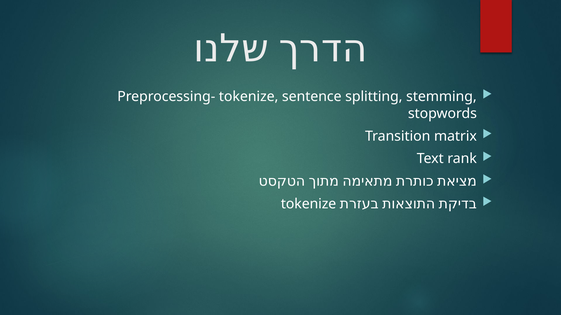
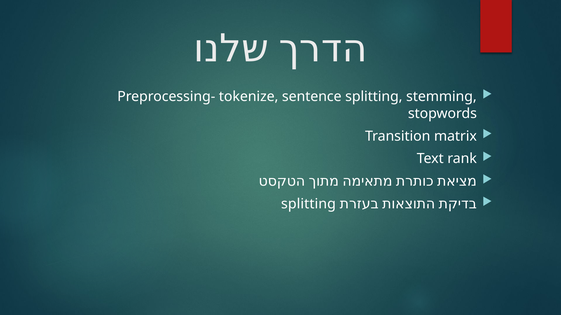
tokenize at (309, 204): tokenize -> splitting
